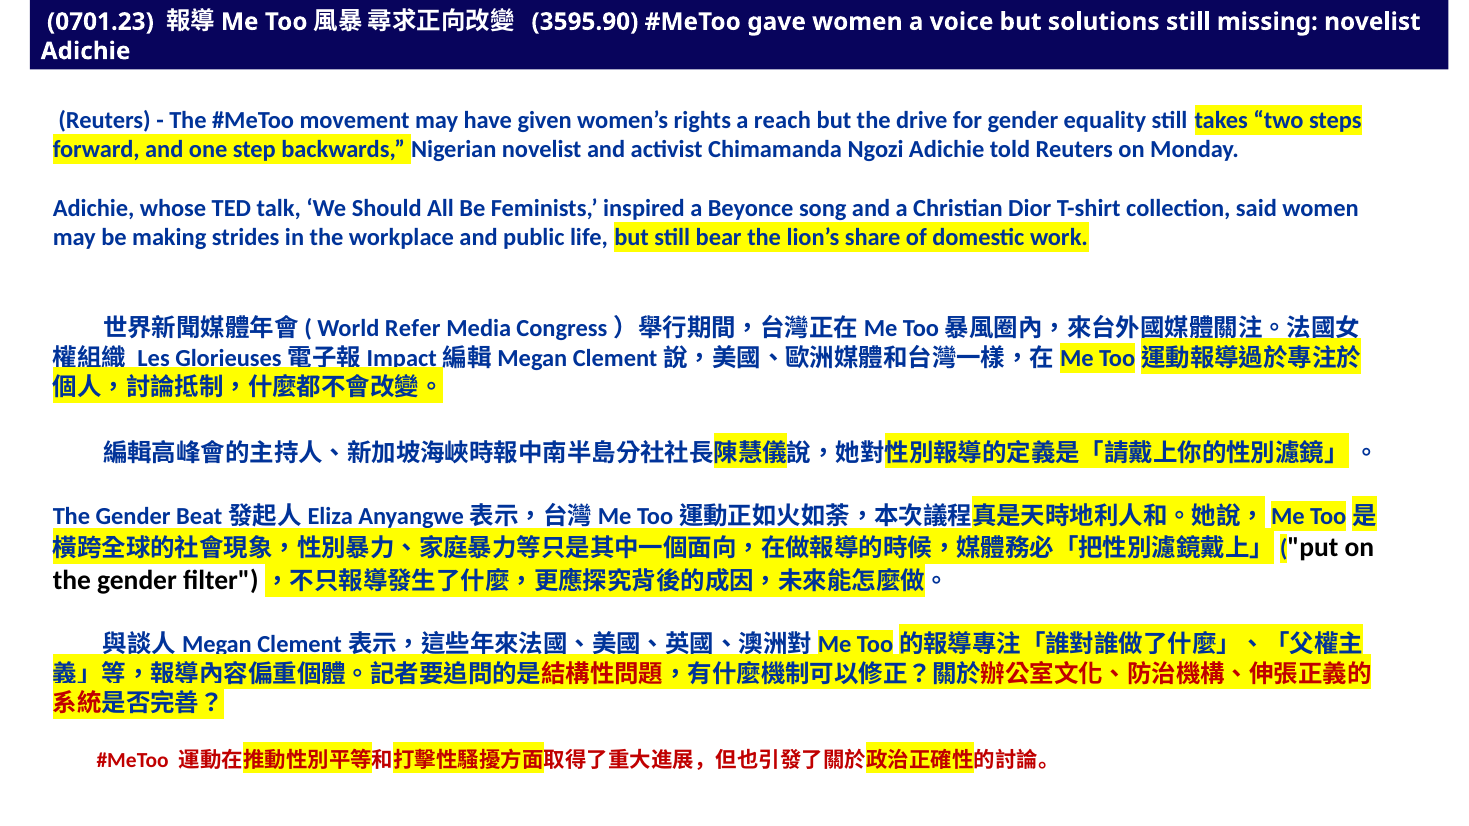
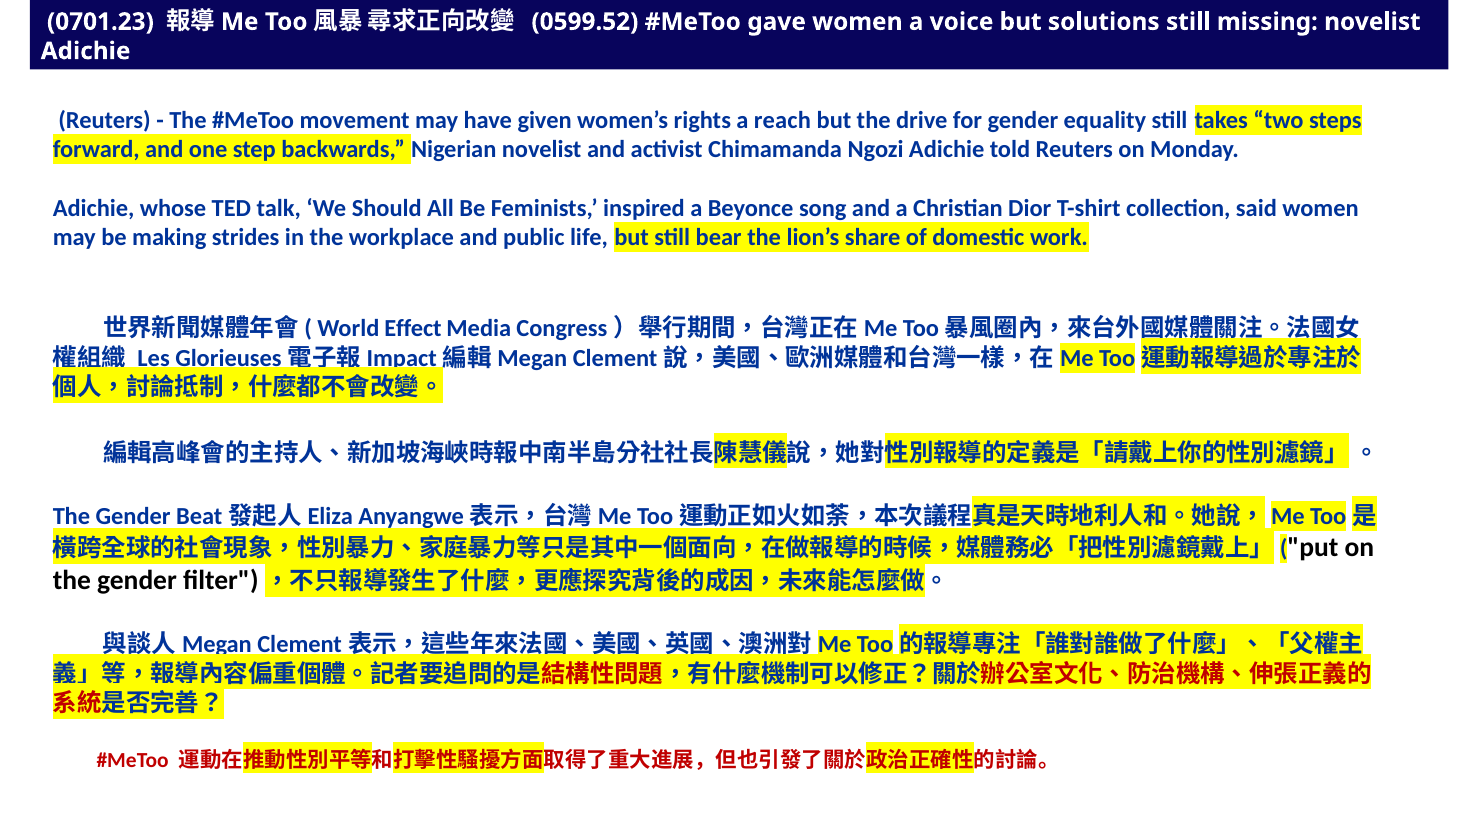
3595.90: 3595.90 -> 0599.52
Refer: Refer -> Effect
